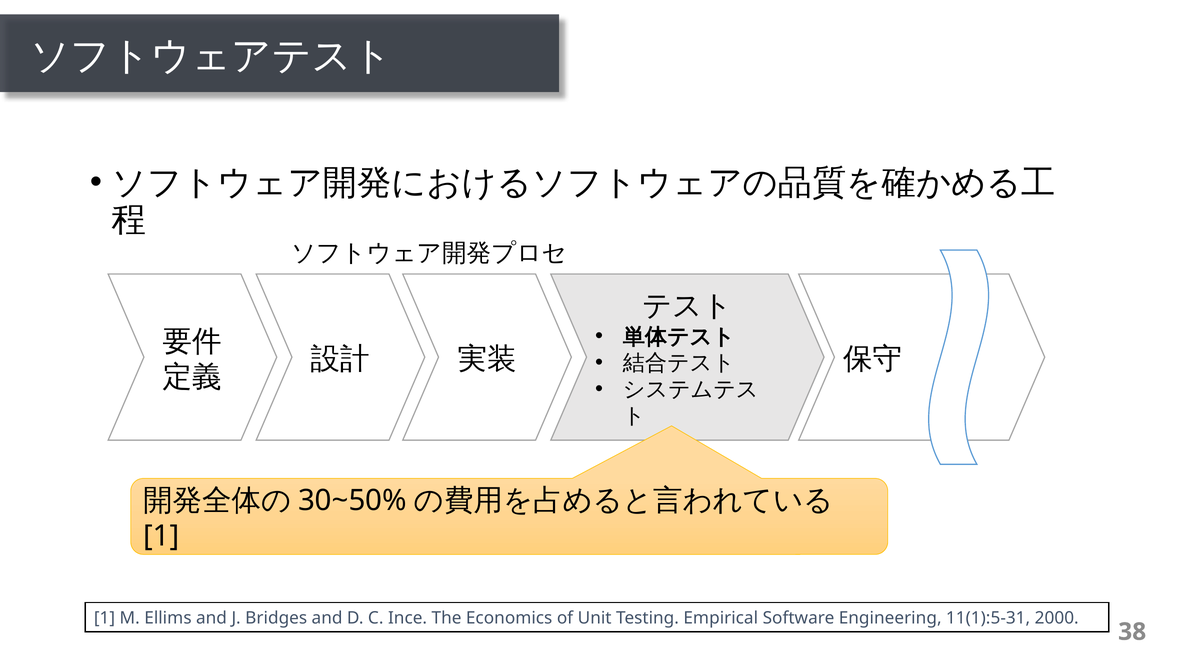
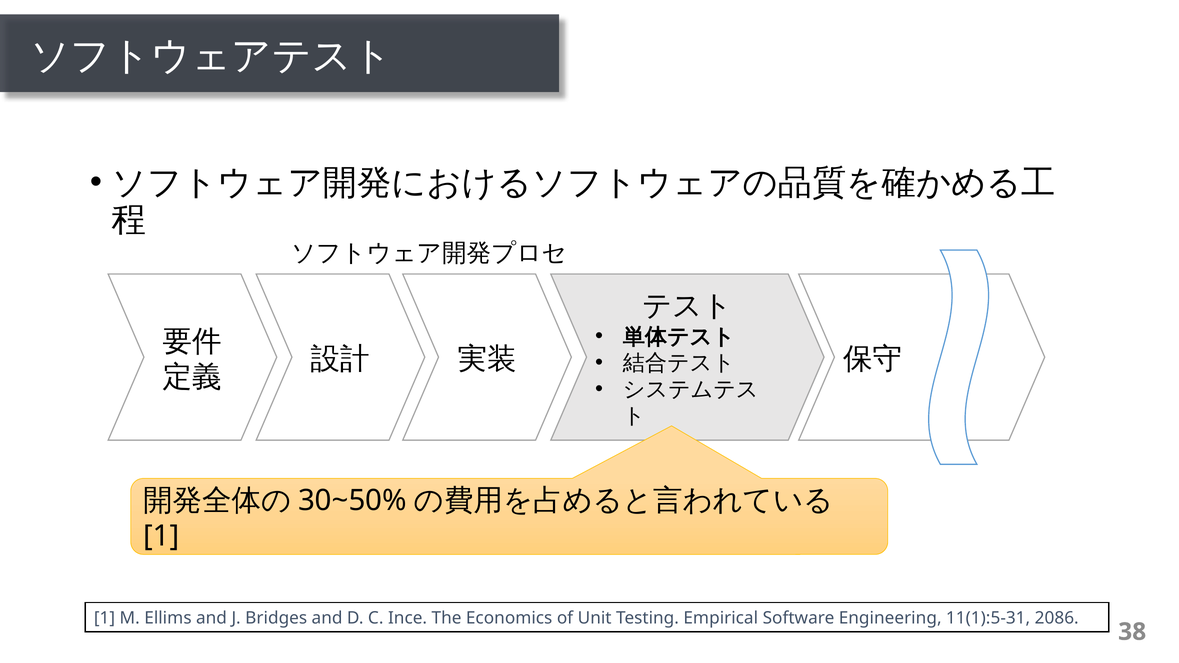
2000: 2000 -> 2086
